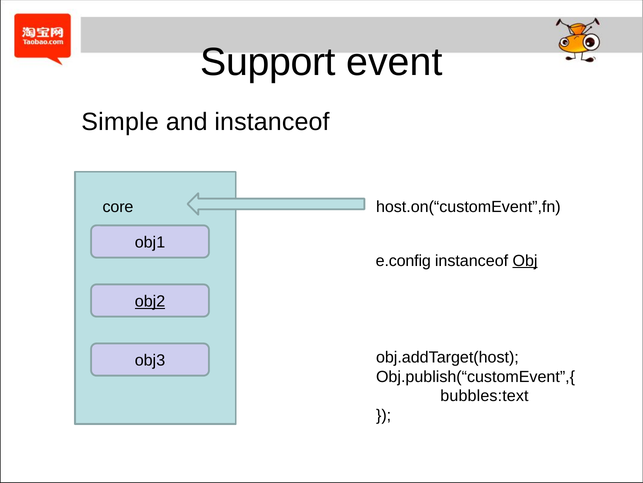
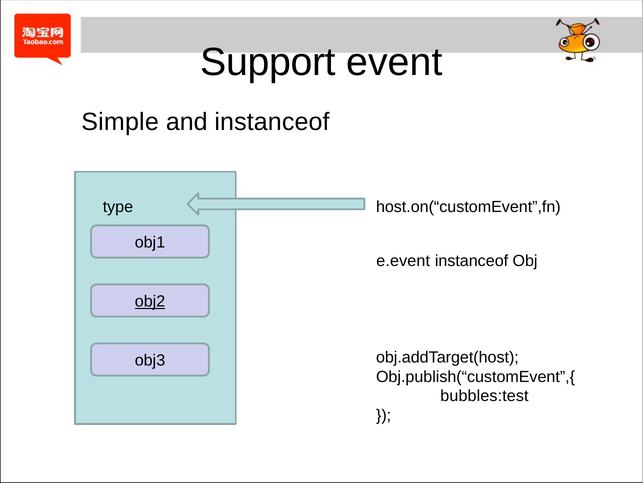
core: core -> type
e.config: e.config -> e.event
Obj underline: present -> none
bubbles:text: bubbles:text -> bubbles:test
